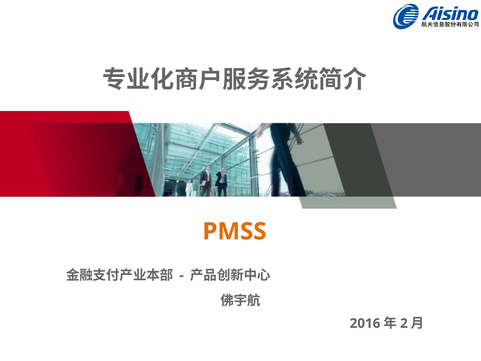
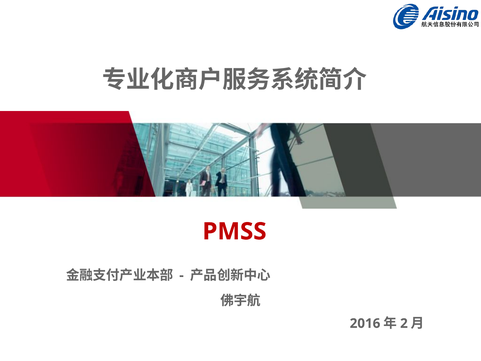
PMSS colour: orange -> red
